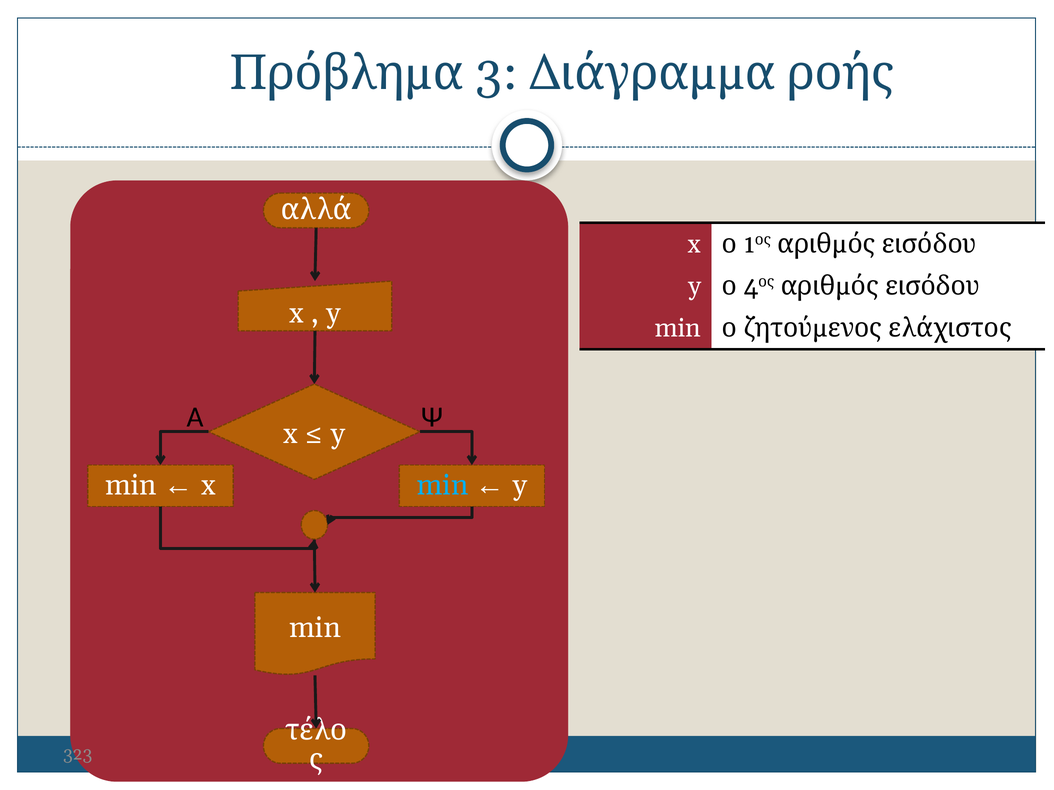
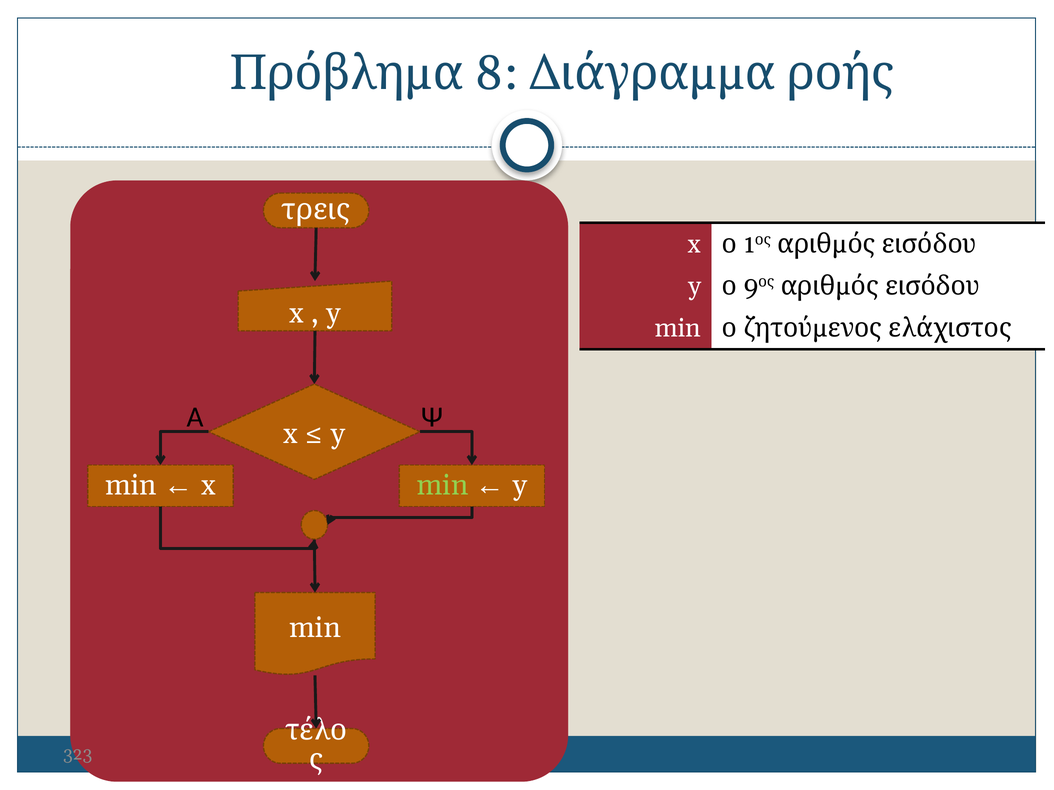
3: 3 -> 8
αλλά: αλλά -> τρεις
4: 4 -> 9
min at (442, 485) colour: light blue -> light green
